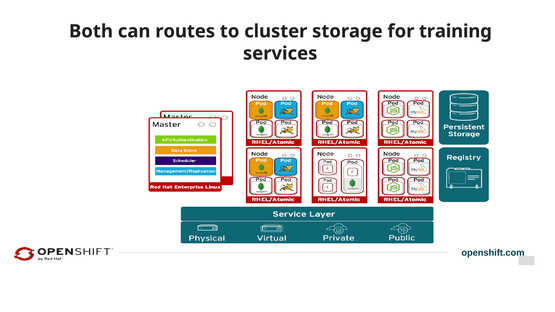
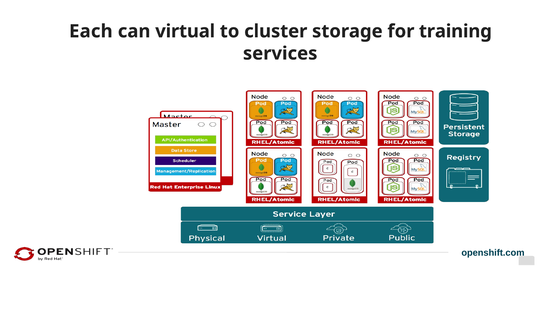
Both: Both -> Each
routes: routes -> virtual
